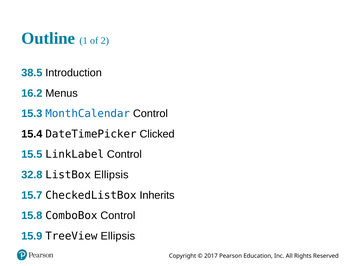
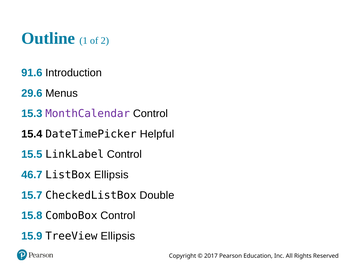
38.5: 38.5 -> 91.6
16.2: 16.2 -> 29.6
MonthCalendar colour: blue -> purple
Clicked: Clicked -> Helpful
32.8: 32.8 -> 46.7
Inherits: Inherits -> Double
